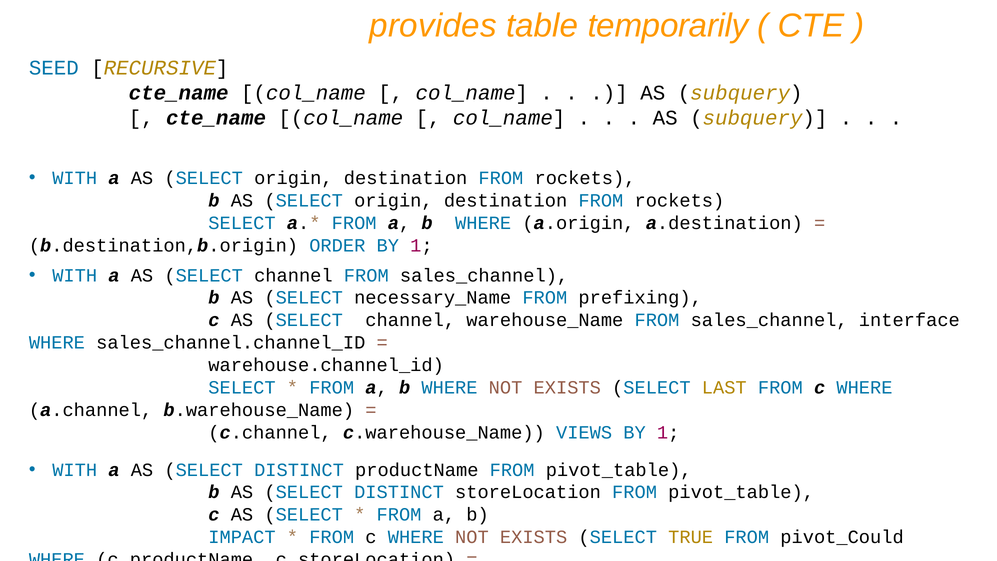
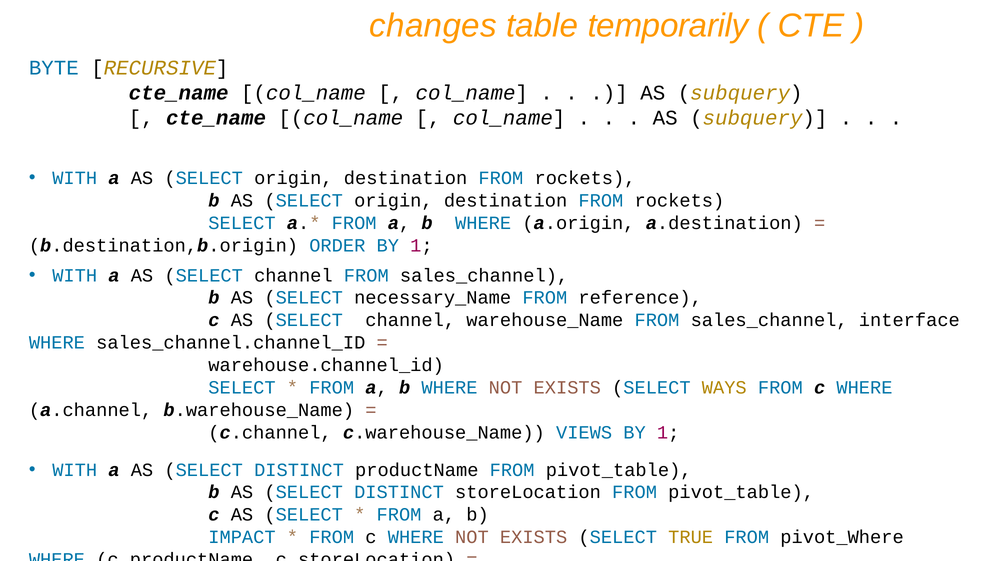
provides: provides -> changes
SEED: SEED -> BYTE
prefixing: prefixing -> reference
LAST: LAST -> WAYS
pivot_Could: pivot_Could -> pivot_Where
